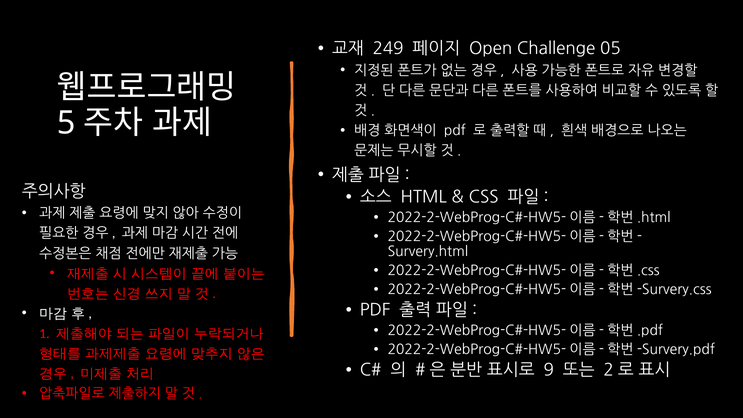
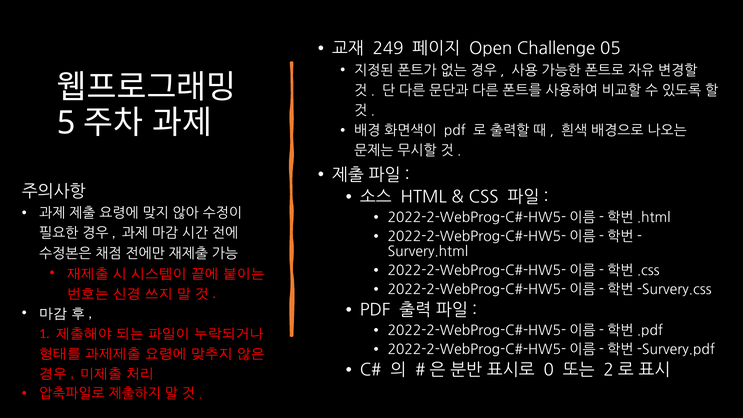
9: 9 -> 0
